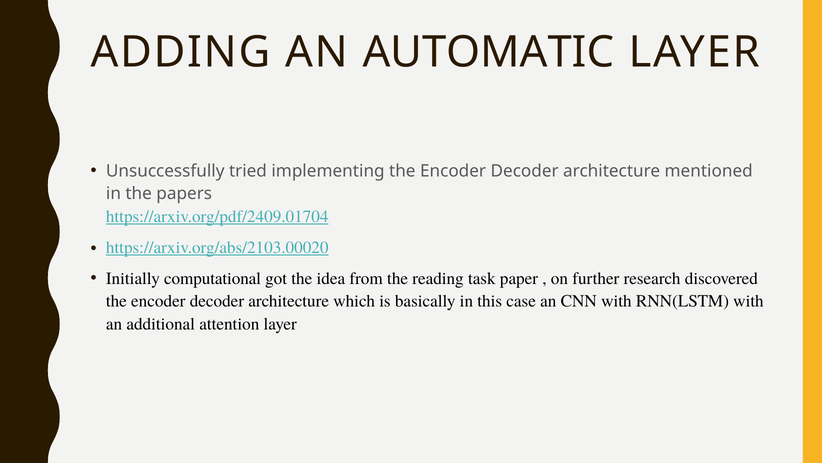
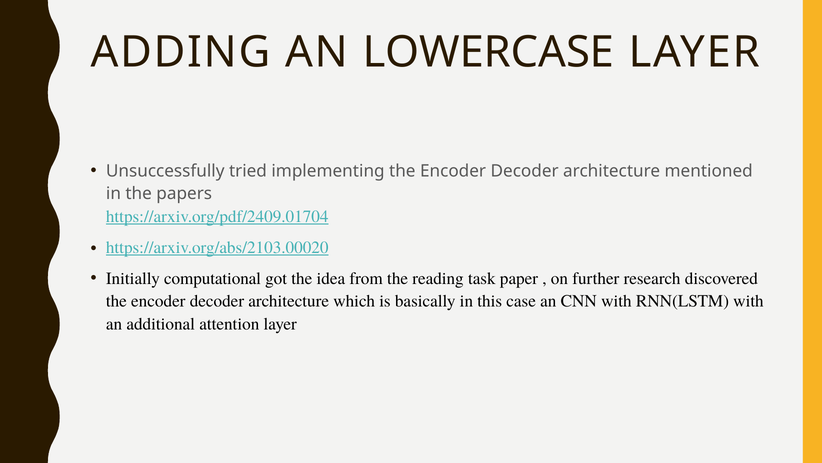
AUTOMATIC: AUTOMATIC -> LOWERCASE
